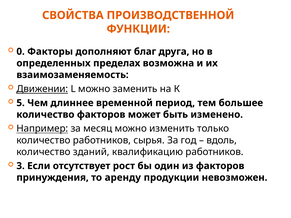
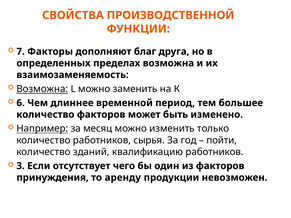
0: 0 -> 7
Движении at (42, 89): Движении -> Возможна
5: 5 -> 6
вдоль: вдоль -> пойти
рост: рост -> чего
